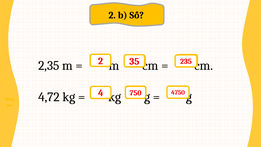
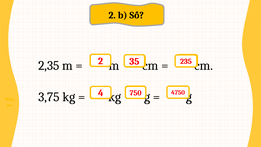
4,72: 4,72 -> 3,75
